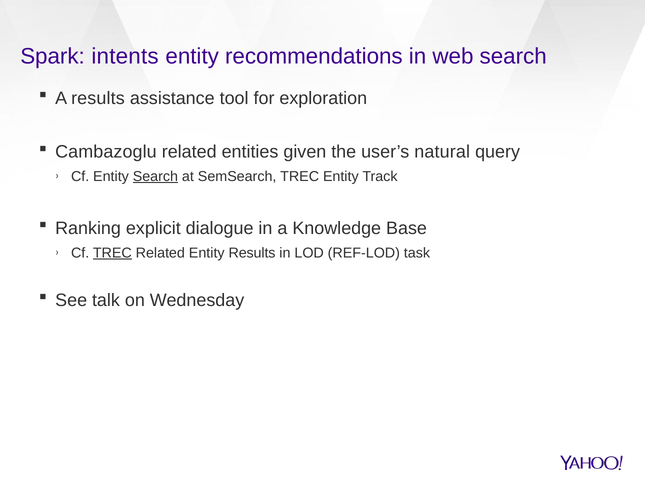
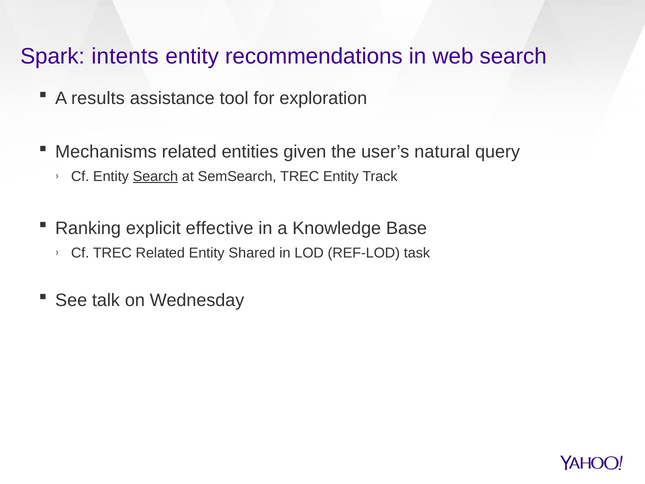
Cambazoglu: Cambazoglu -> Mechanisms
dialogue: dialogue -> effective
TREC at (112, 253) underline: present -> none
Entity Results: Results -> Shared
